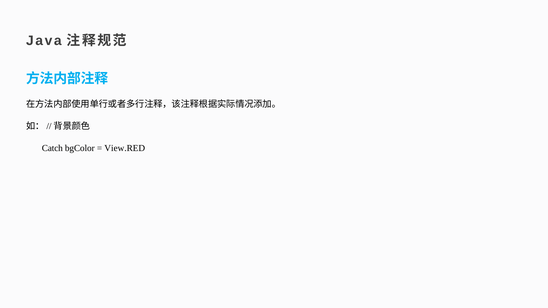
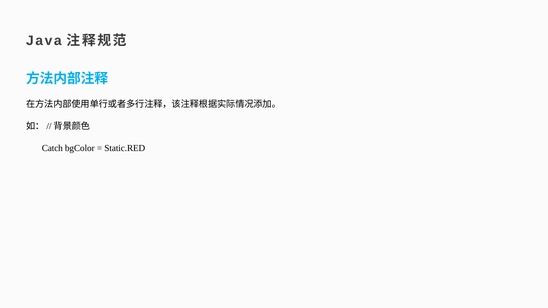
View.RED: View.RED -> Static.RED
